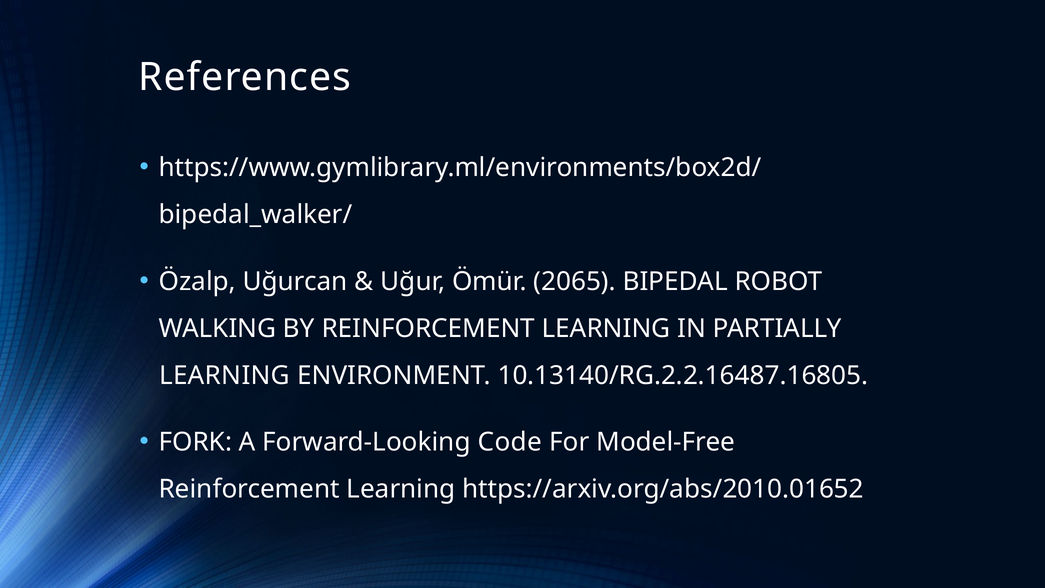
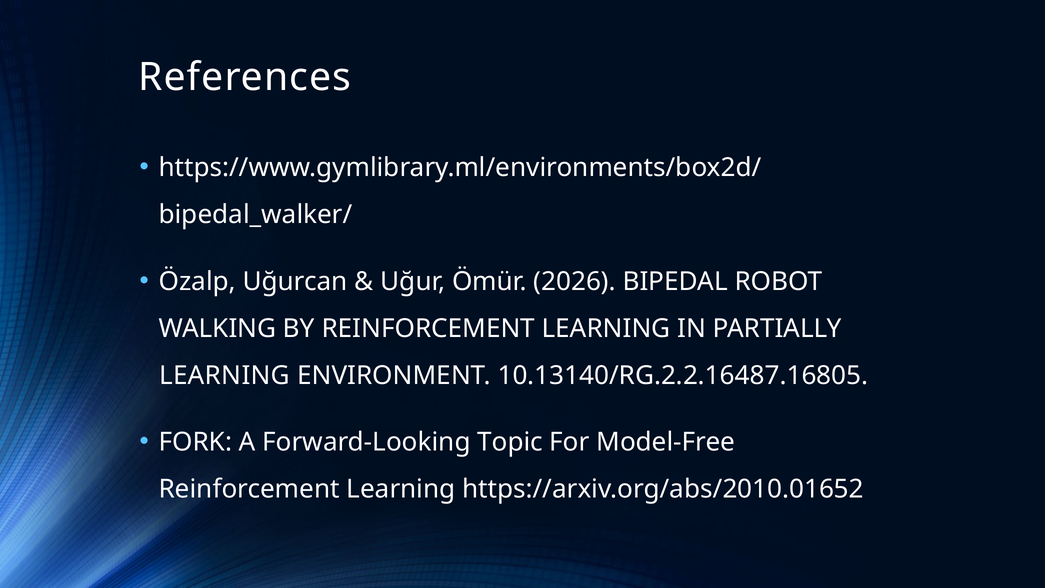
2065: 2065 -> 2026
Code: Code -> Topic
